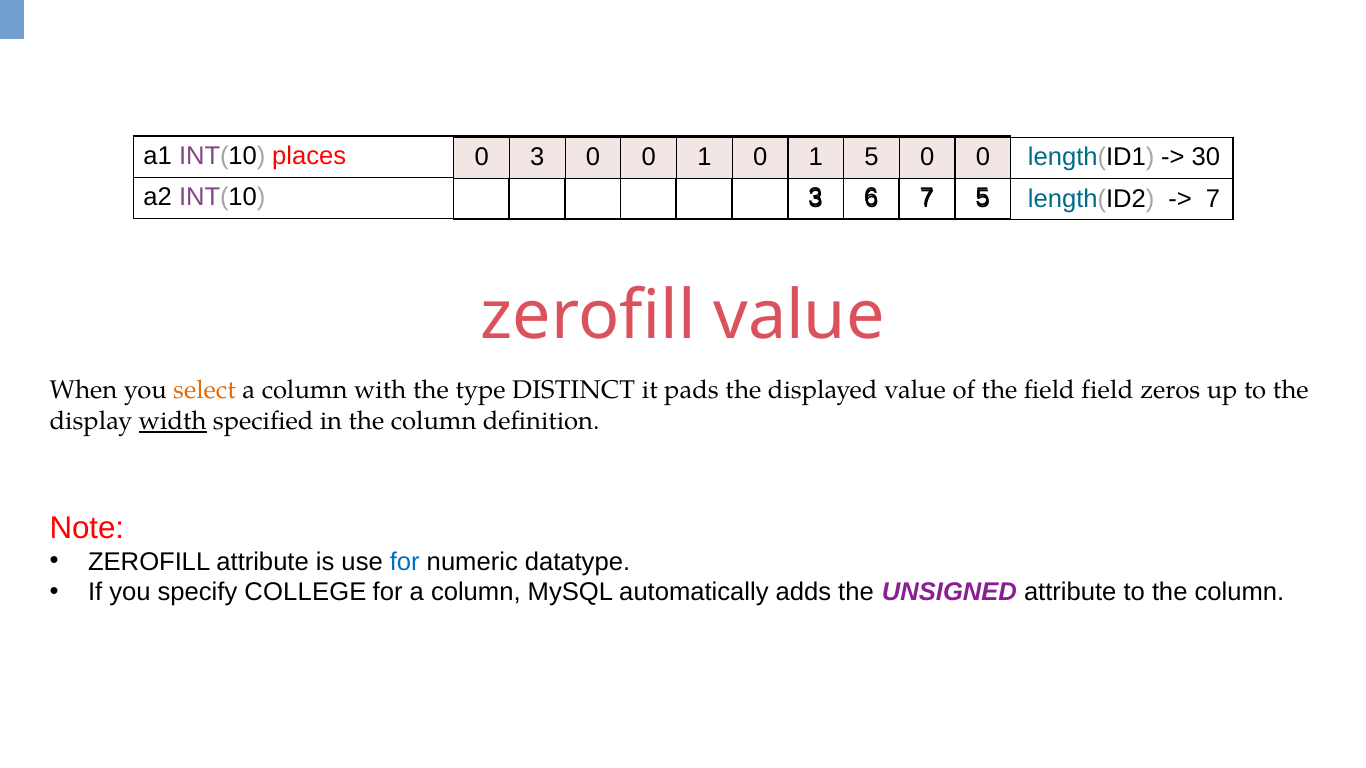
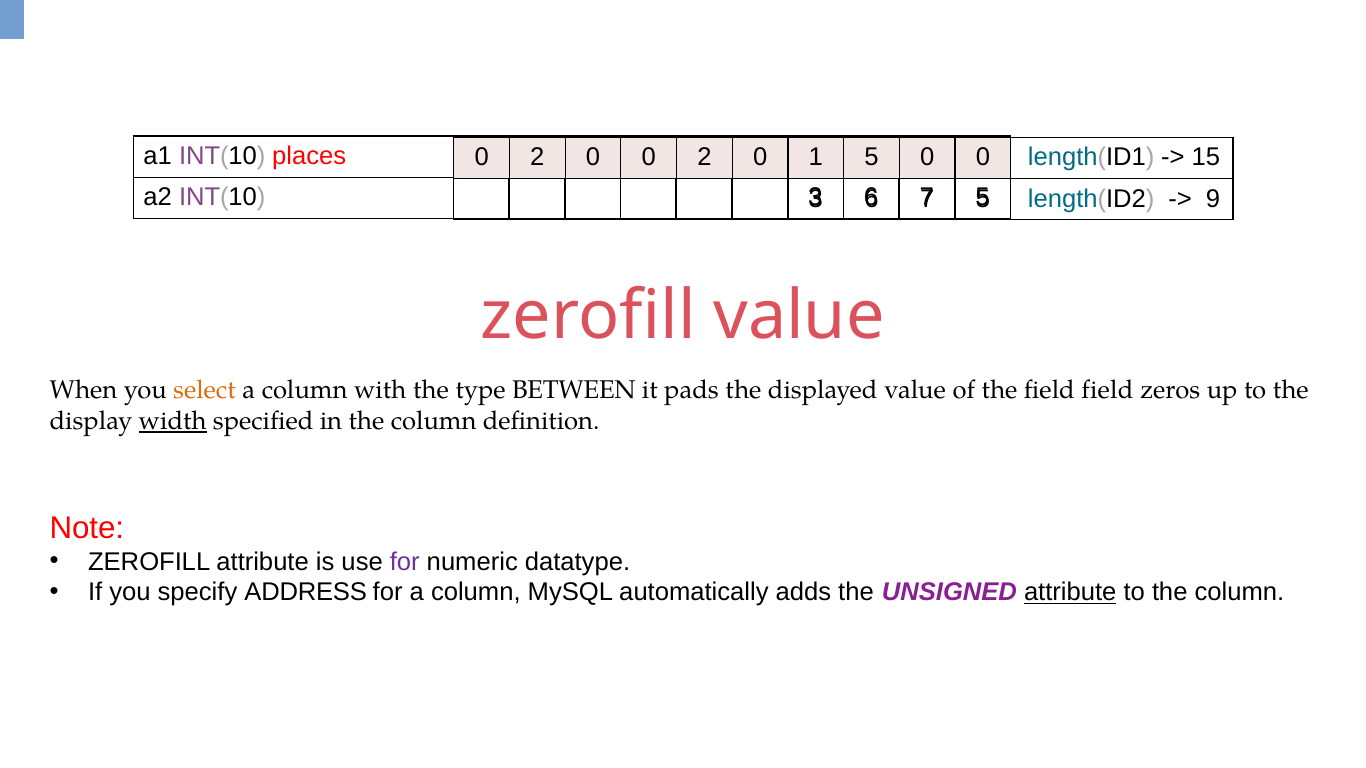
3 at (537, 157): 3 -> 2
0 0 1: 1 -> 2
30: 30 -> 15
7 at (1213, 199): 7 -> 9
DISTINCT: DISTINCT -> BETWEEN
for at (405, 562) colour: blue -> purple
COLLEGE: COLLEGE -> ADDRESS
attribute at (1070, 593) underline: none -> present
